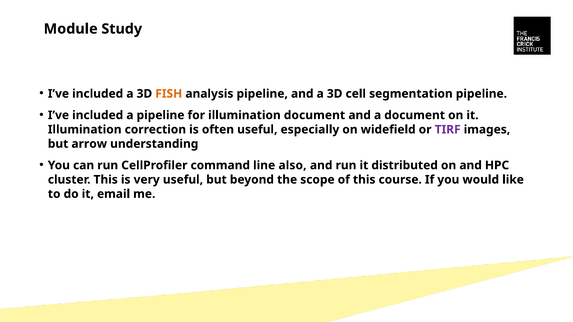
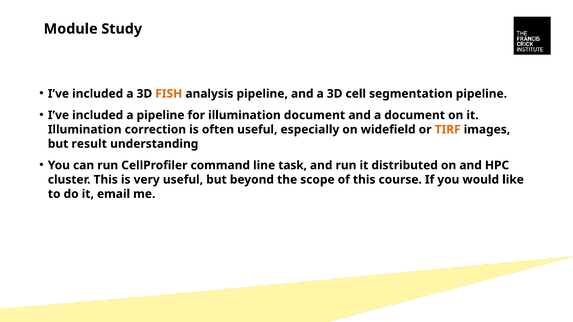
TIRF colour: purple -> orange
arrow: arrow -> result
also: also -> task
